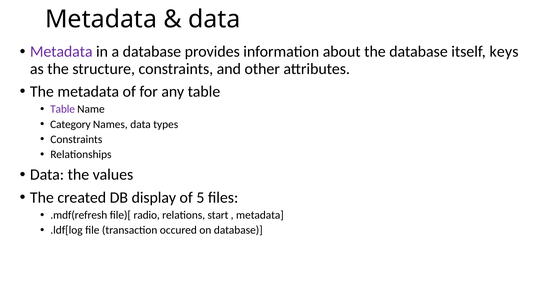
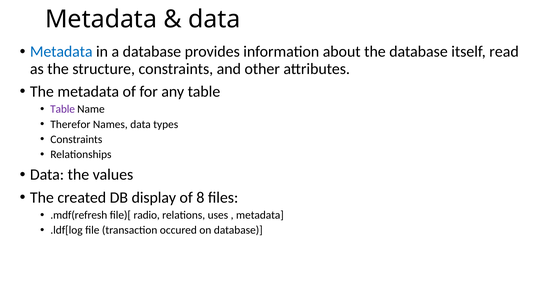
Metadata at (61, 52) colour: purple -> blue
keys: keys -> read
Category: Category -> Therefor
5: 5 -> 8
start: start -> uses
